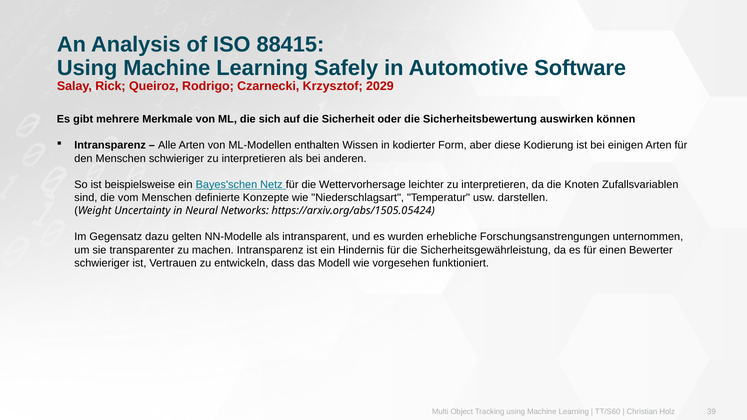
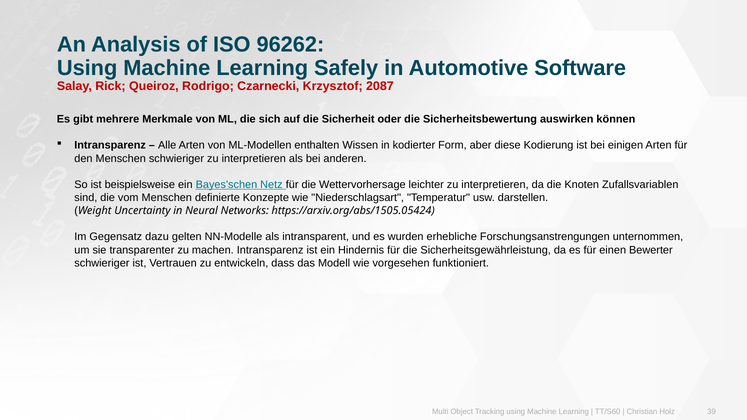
88415: 88415 -> 96262
2029: 2029 -> 2087
